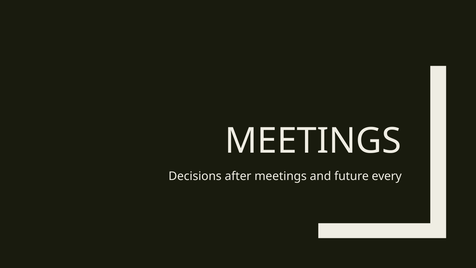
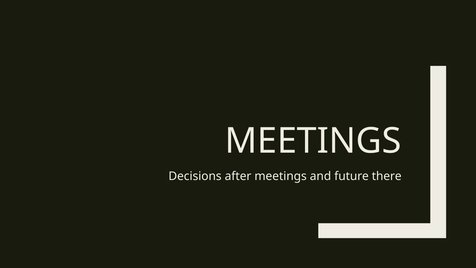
every: every -> there
